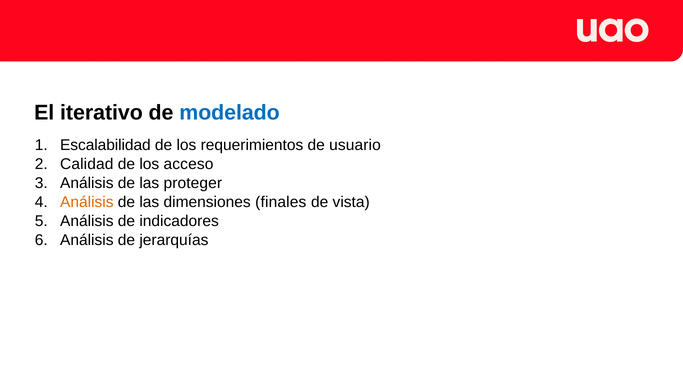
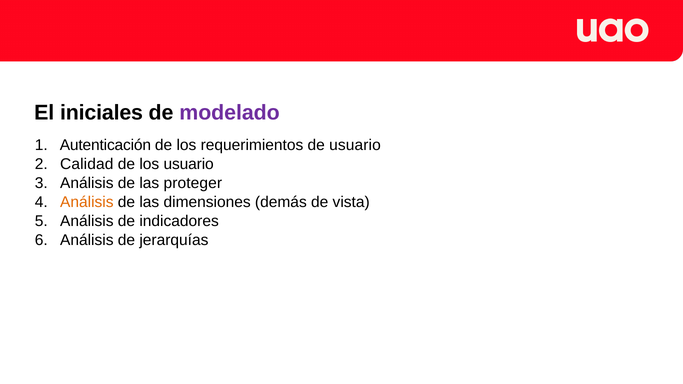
iterativo: iterativo -> iniciales
modelado colour: blue -> purple
Escalabilidad: Escalabilidad -> Autenticación
los acceso: acceso -> usuario
finales: finales -> demás
